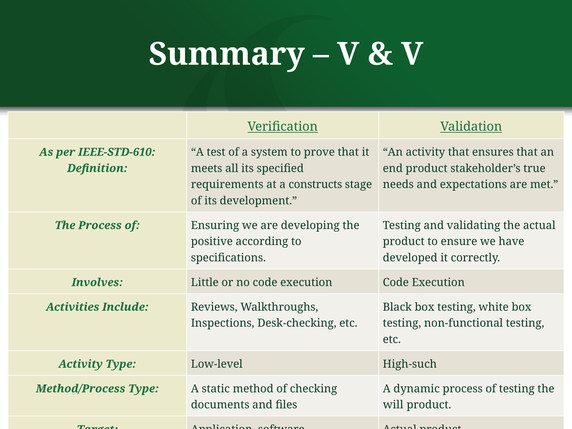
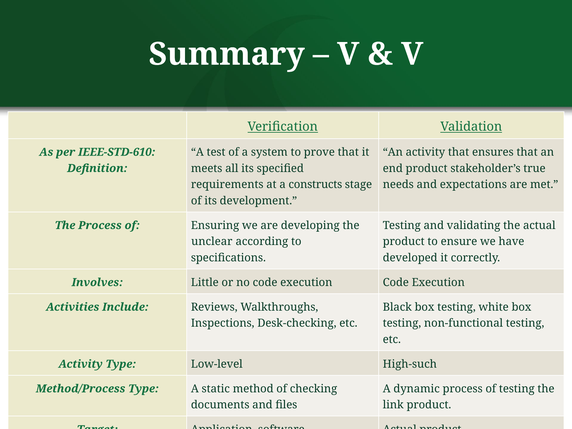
positive: positive -> unclear
will: will -> link
